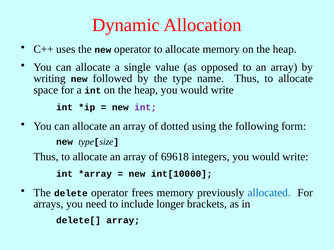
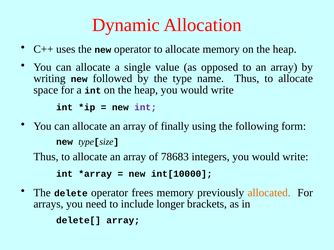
dotted: dotted -> finally
69618: 69618 -> 78683
allocated colour: blue -> orange
